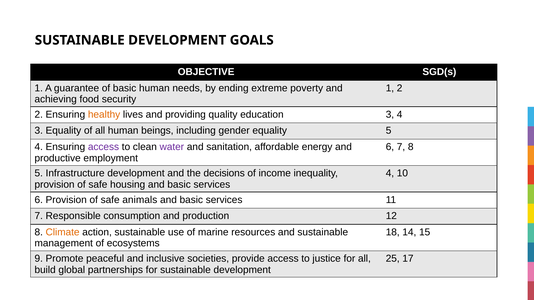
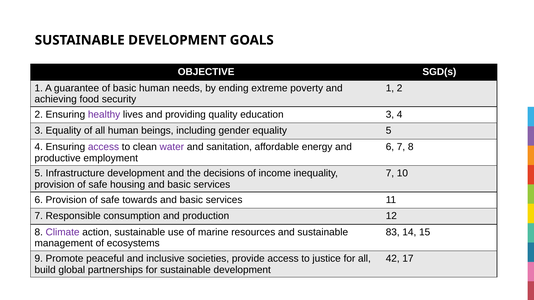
healthy colour: orange -> purple
4 at (390, 174): 4 -> 7
animals: animals -> towards
Climate colour: orange -> purple
18: 18 -> 83
25: 25 -> 42
